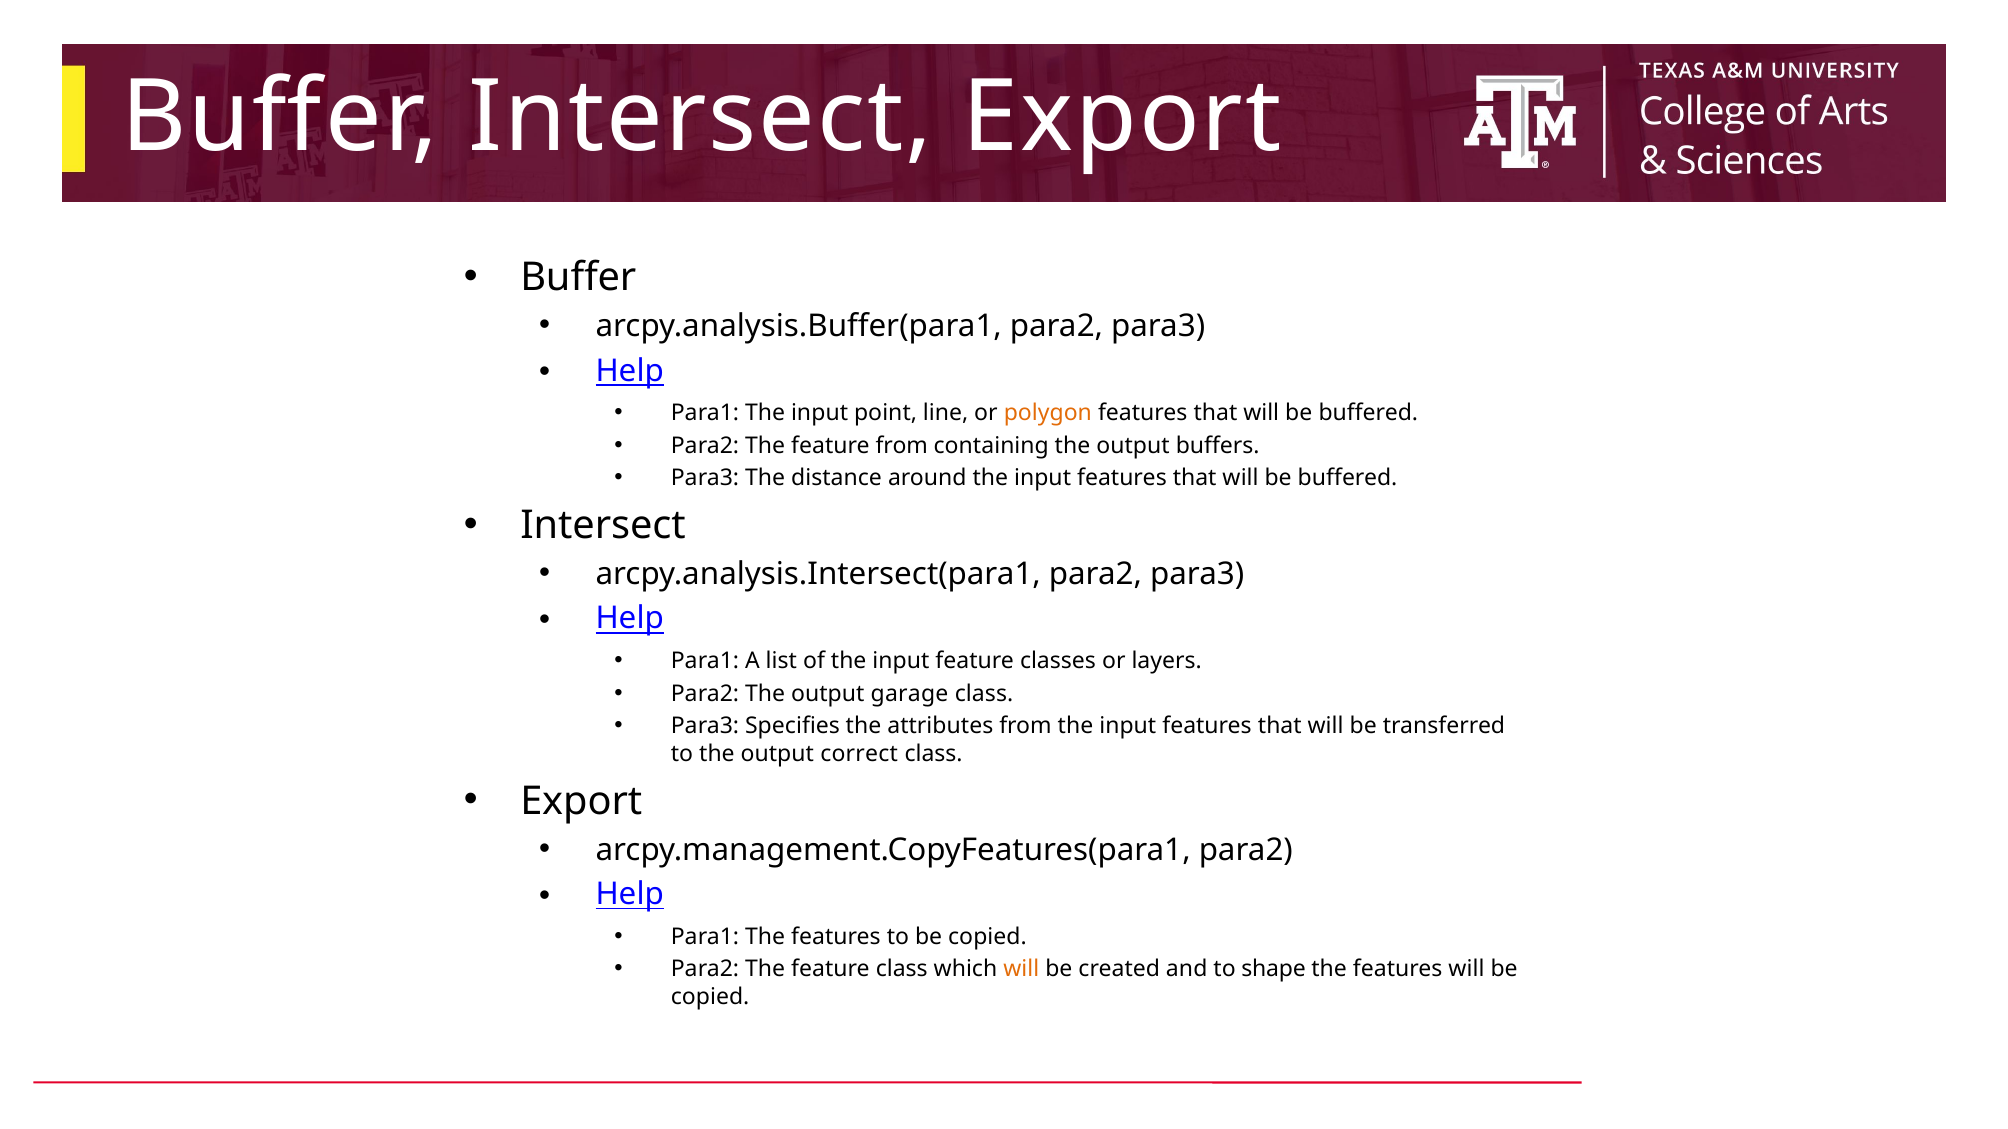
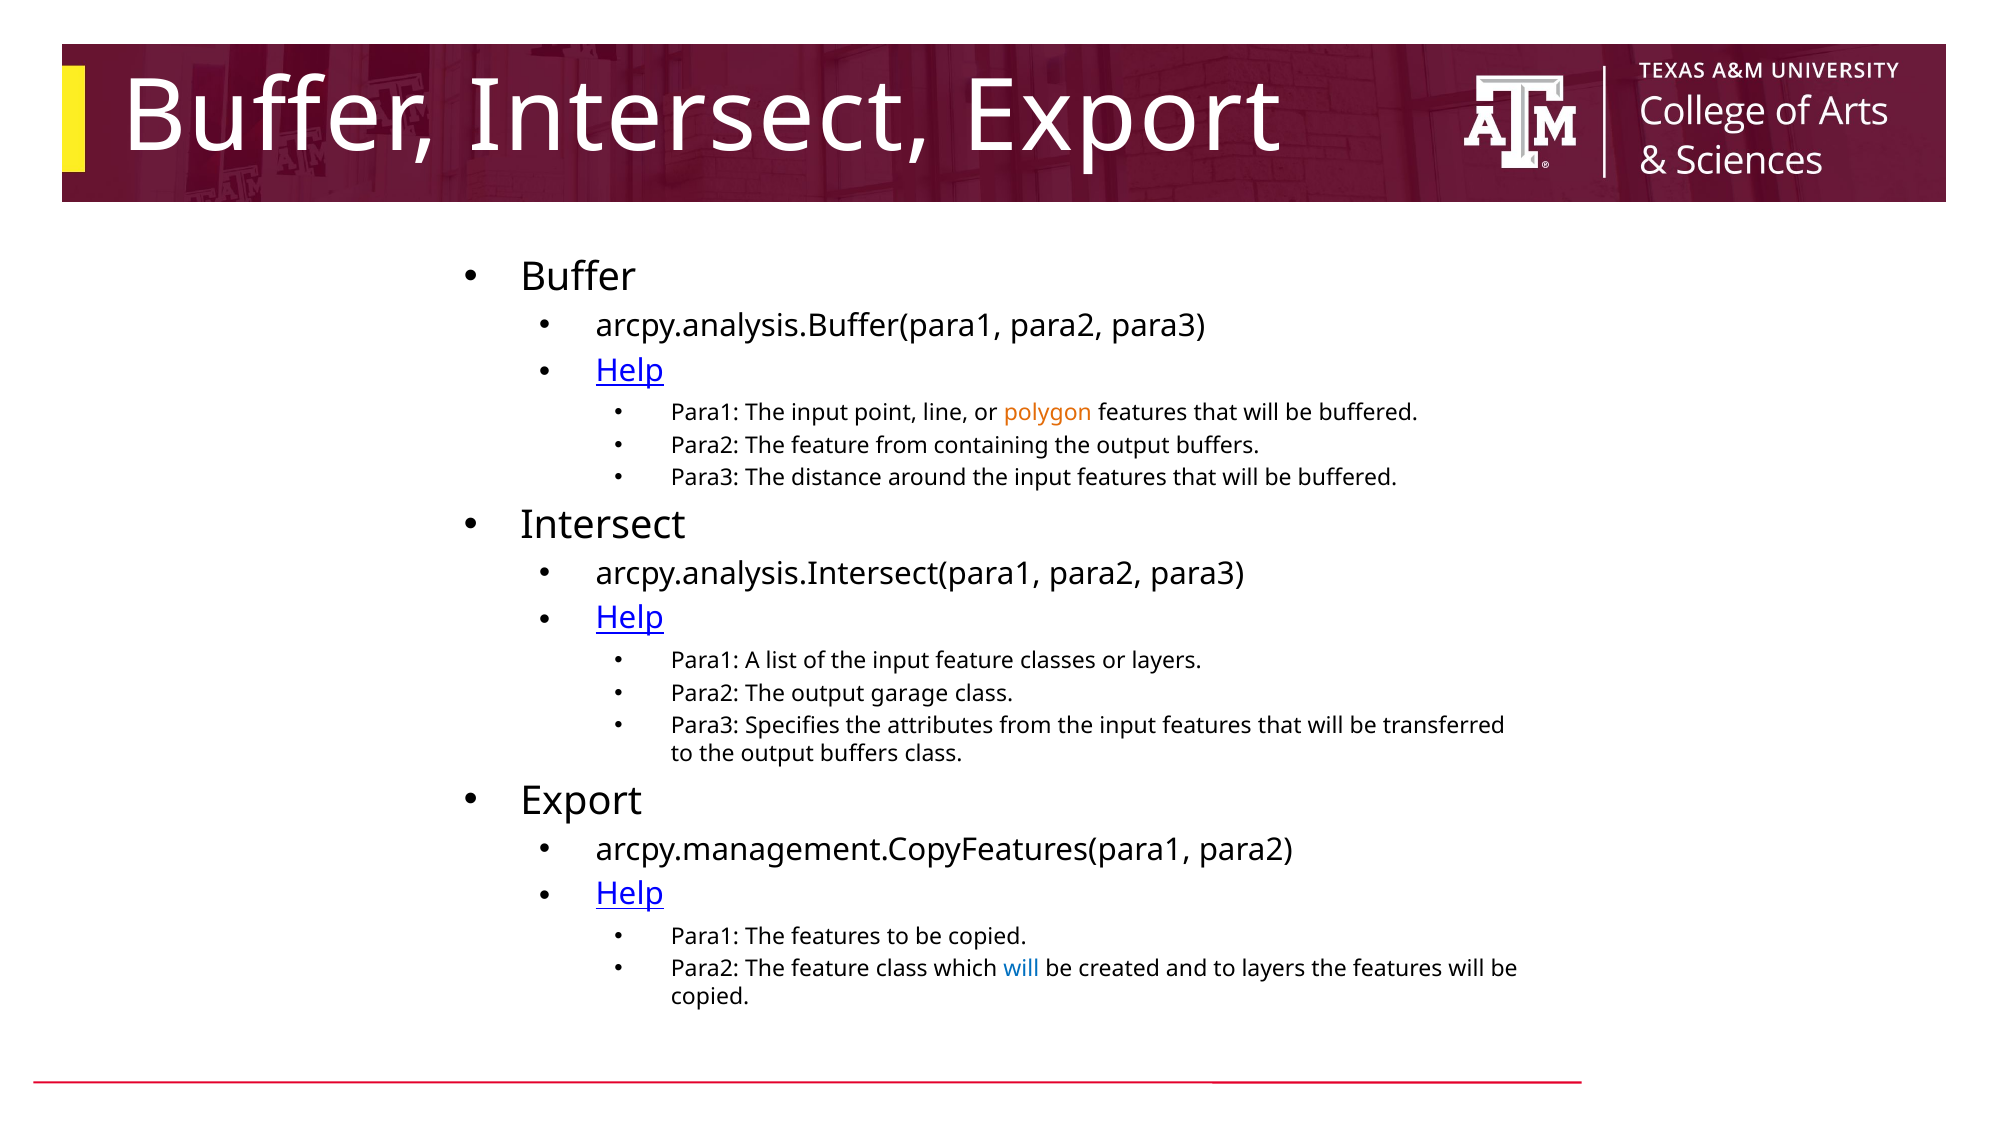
to the output correct: correct -> buffers
will at (1021, 970) colour: orange -> blue
to shape: shape -> layers
